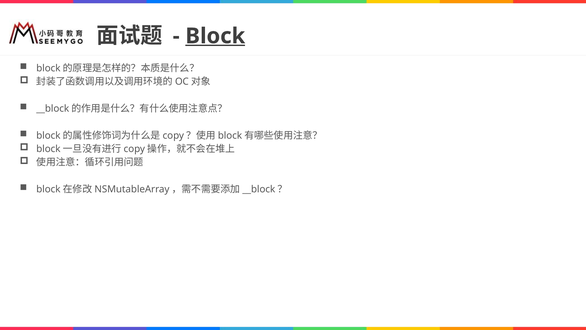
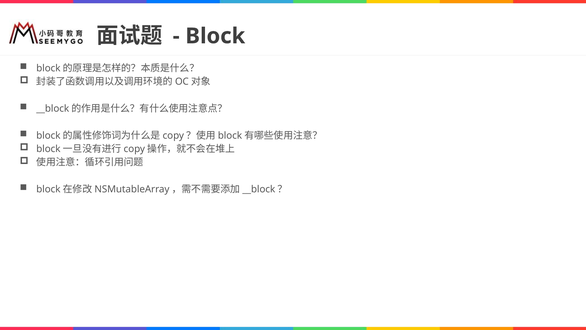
Block underline: present -> none
